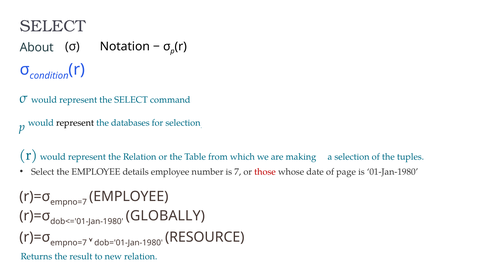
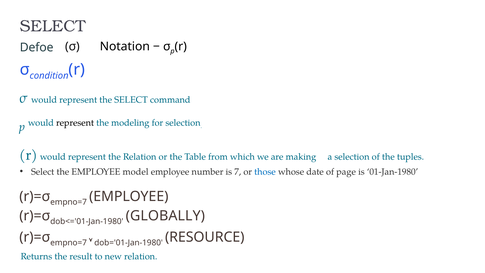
About: About -> Defoe
databases: databases -> modeling
details: details -> model
those colour: red -> blue
